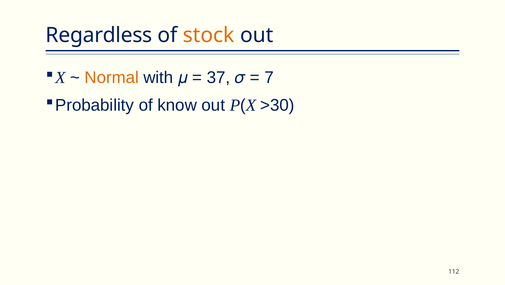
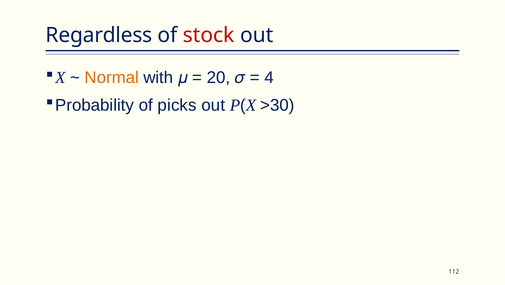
stock colour: orange -> red
37: 37 -> 20
7: 7 -> 4
know: know -> picks
